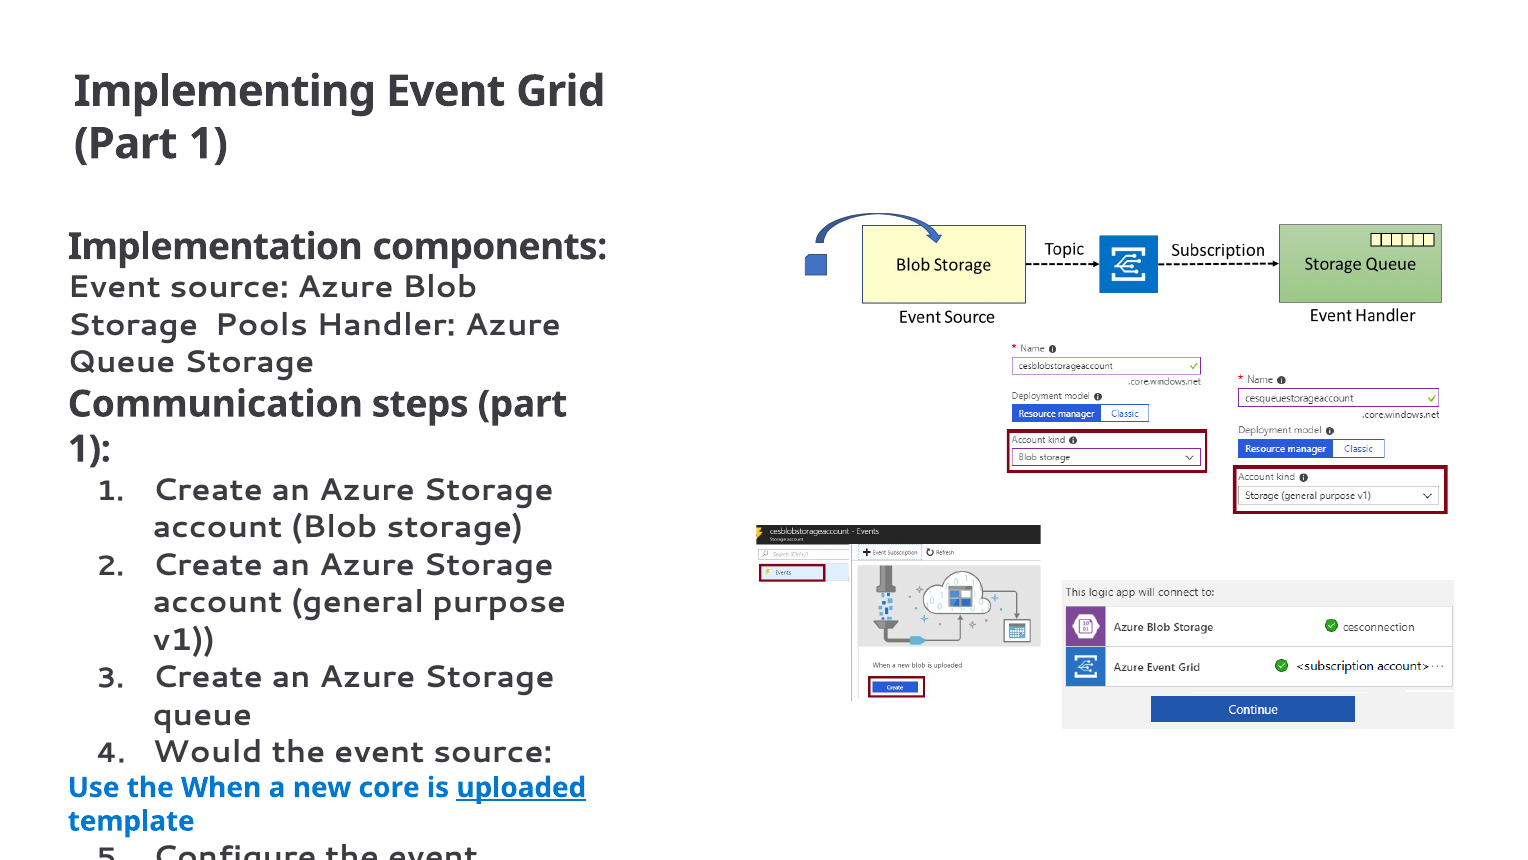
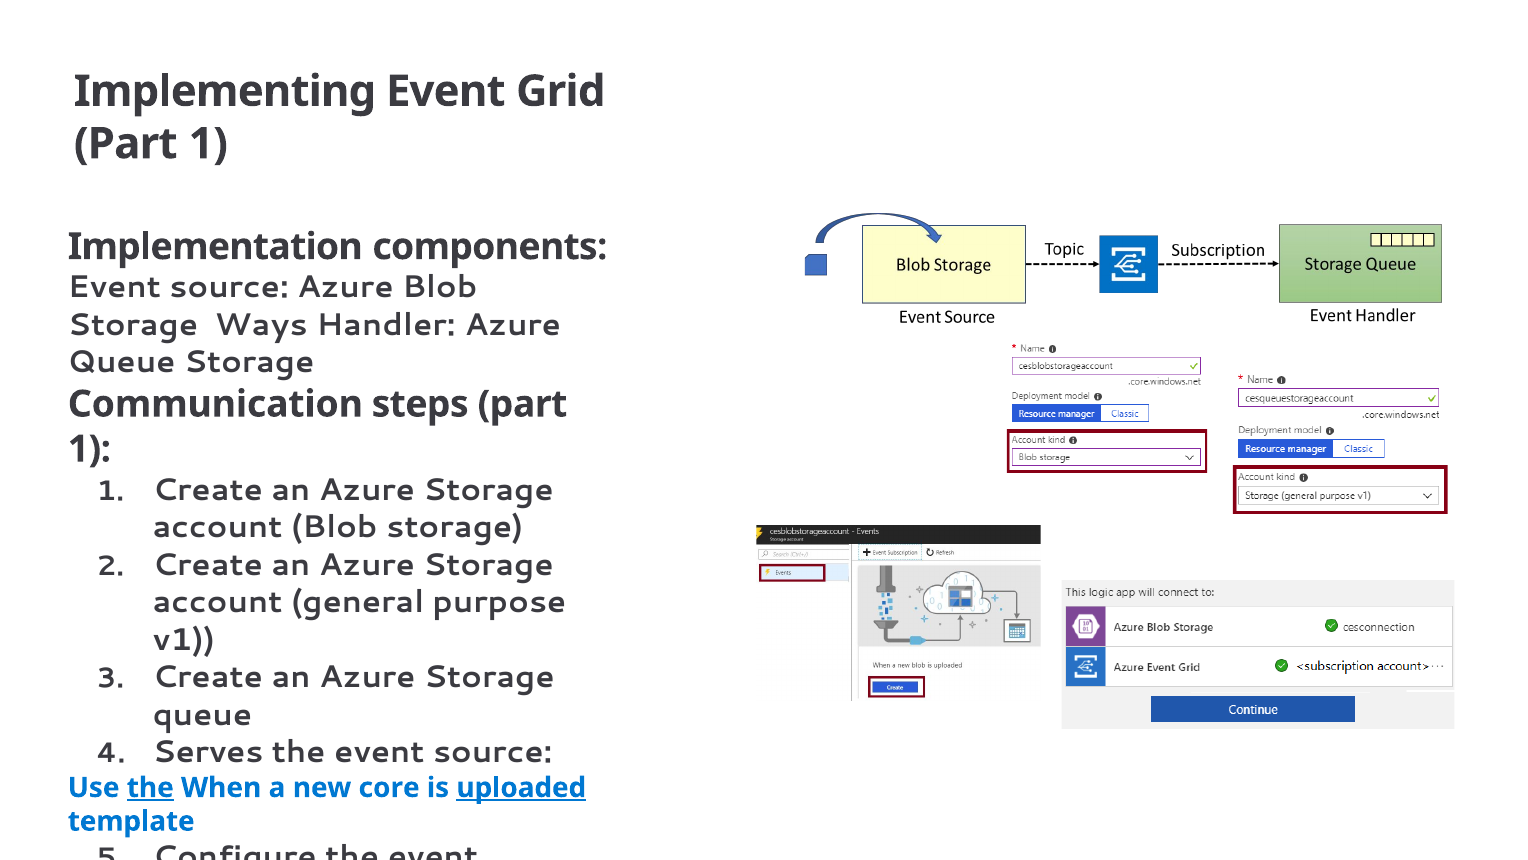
Pools: Pools -> Ways
Would: Would -> Serves
the at (150, 788) underline: none -> present
